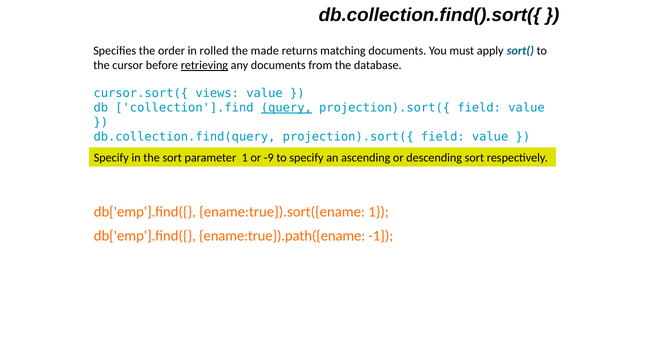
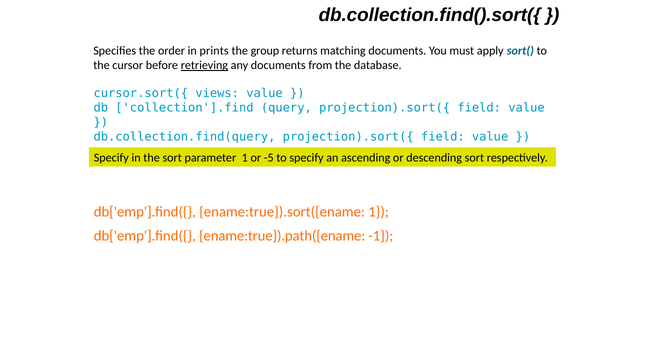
rolled: rolled -> prints
made: made -> group
query underline: present -> none
-9: -9 -> -5
